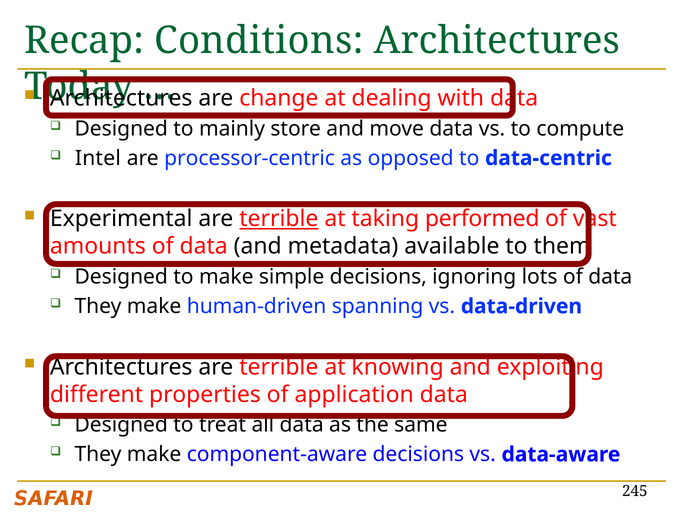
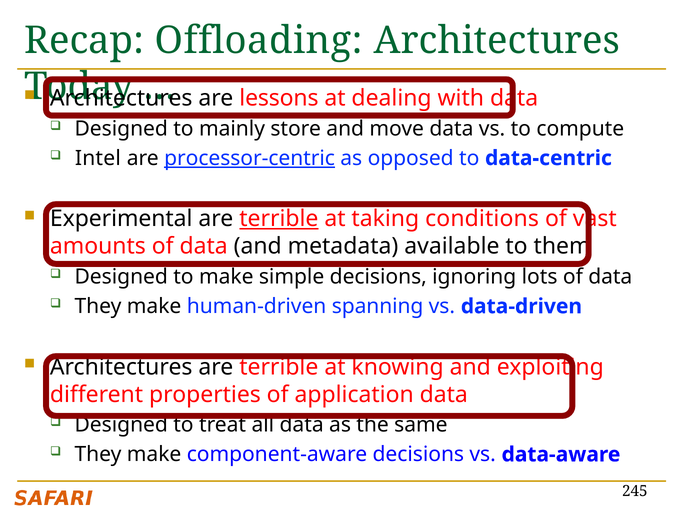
Conditions: Conditions -> Offloading
change: change -> lessons
processor-centric underline: none -> present
performed: performed -> conditions
